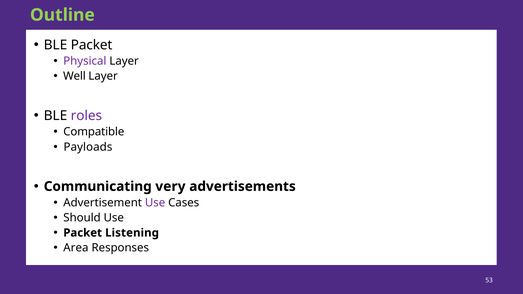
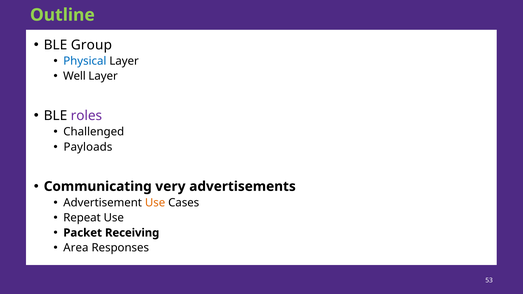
BLE Packet: Packet -> Group
Physical colour: purple -> blue
Compatible: Compatible -> Challenged
Use at (155, 203) colour: purple -> orange
Should: Should -> Repeat
Listening: Listening -> Receiving
